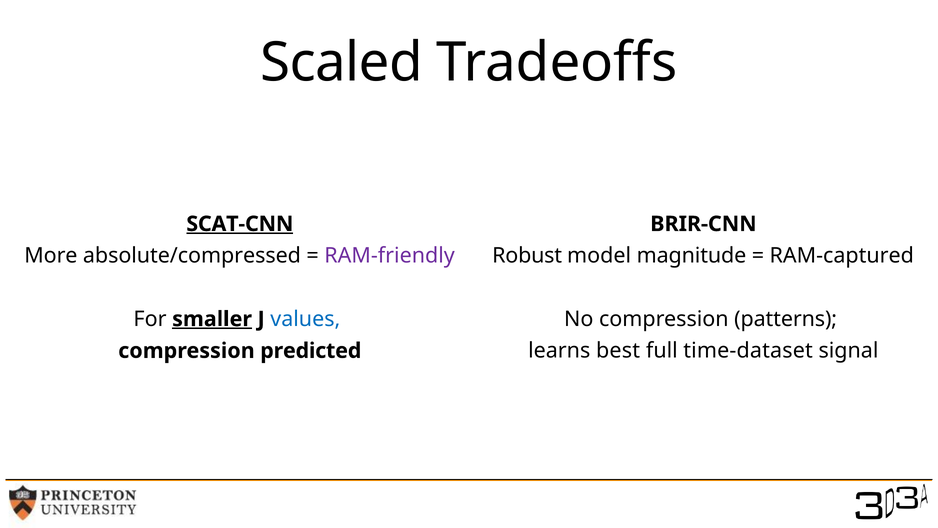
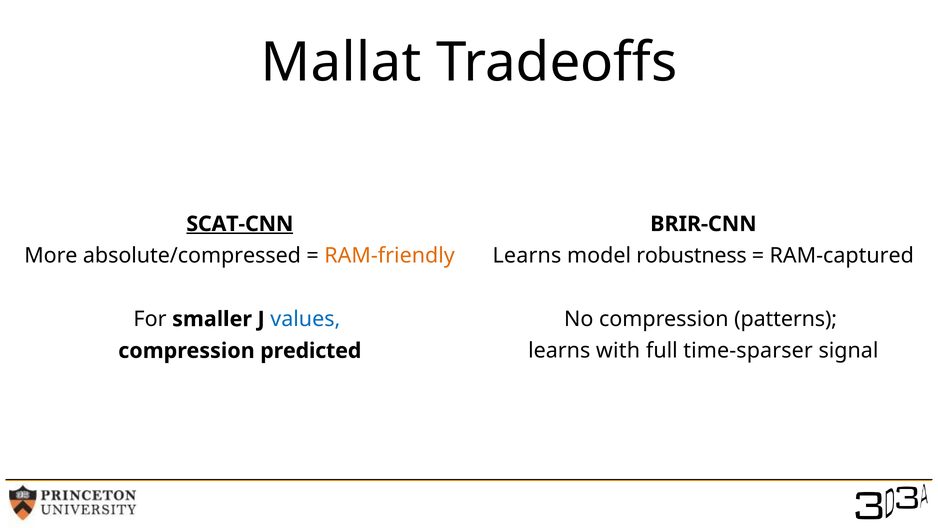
Scaled: Scaled -> Mallat
RAM-friendly colour: purple -> orange
Robust at (527, 256): Robust -> Learns
magnitude: magnitude -> robustness
smaller underline: present -> none
best: best -> with
time-dataset: time-dataset -> time-sparser
